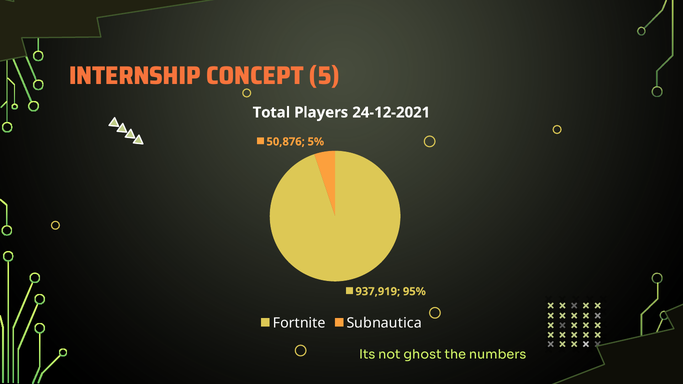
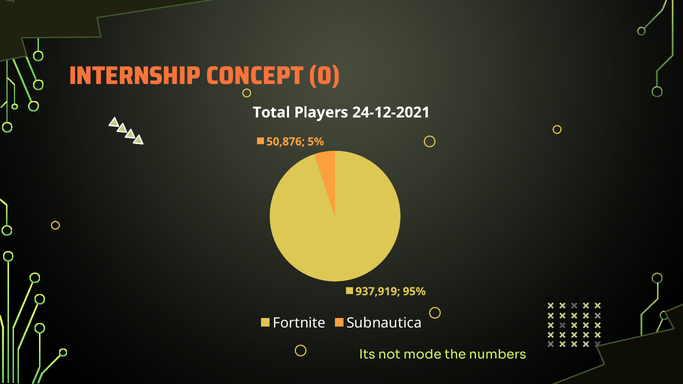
5: 5 -> 0
ghost: ghost -> mode
